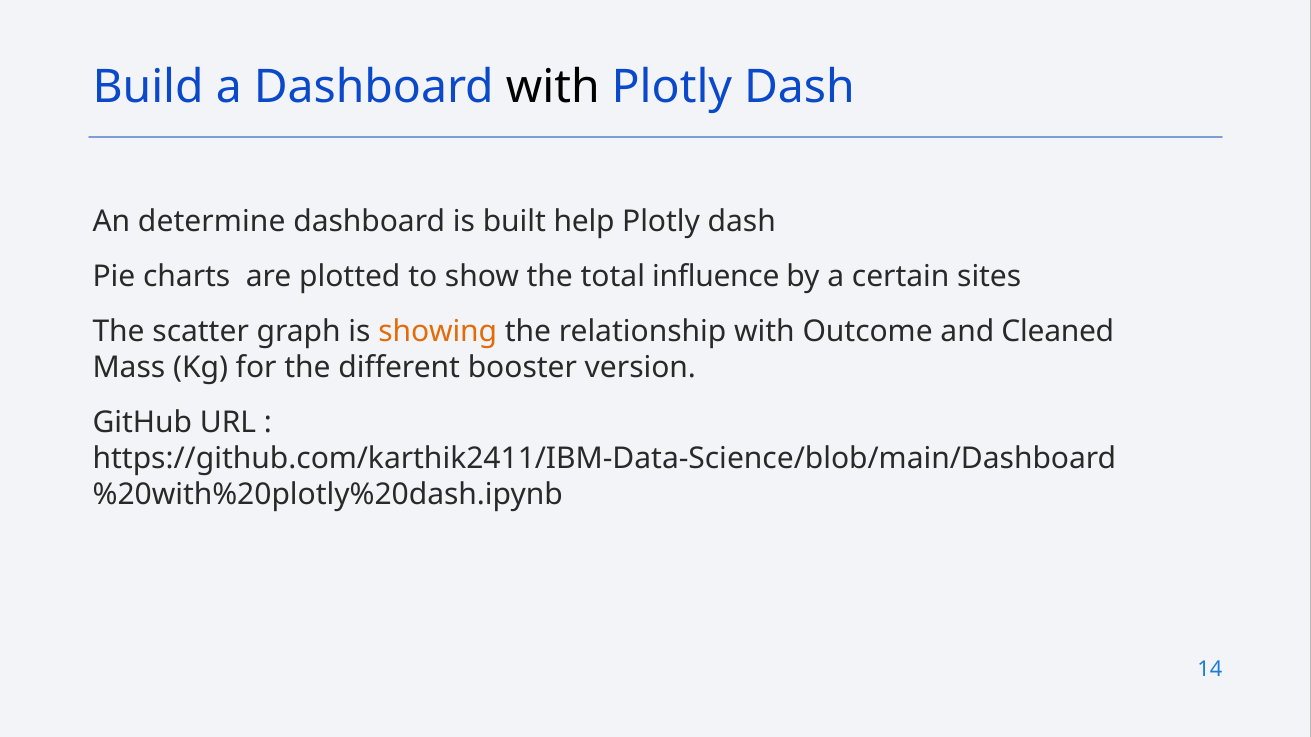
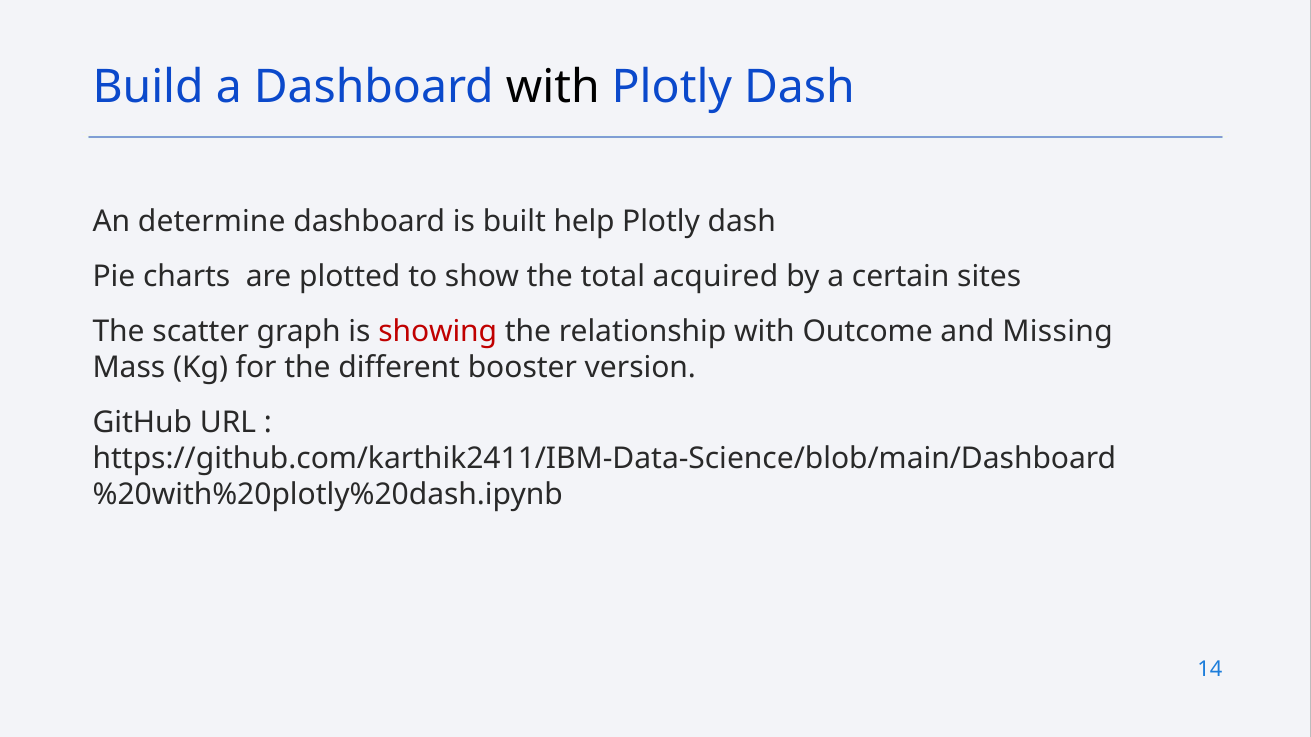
influence: influence -> acquired
showing colour: orange -> red
Cleaned: Cleaned -> Missing
